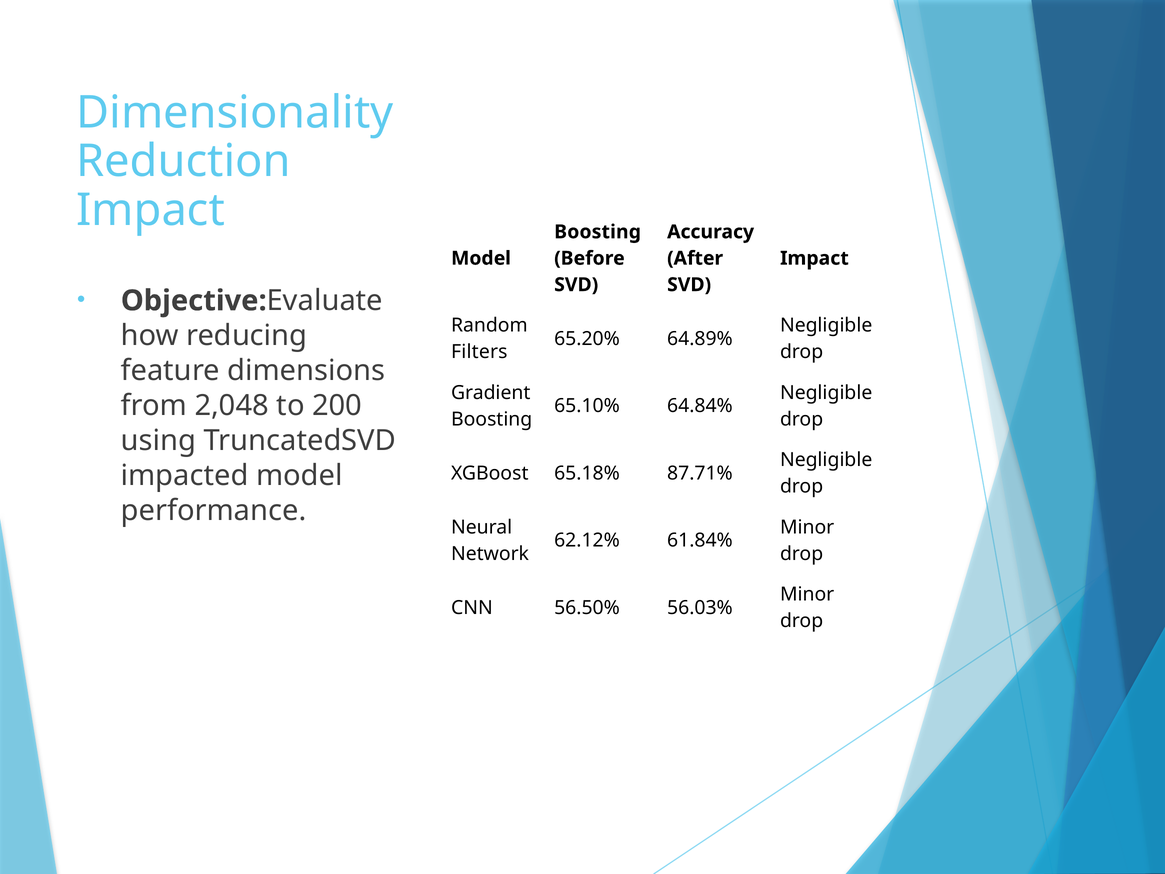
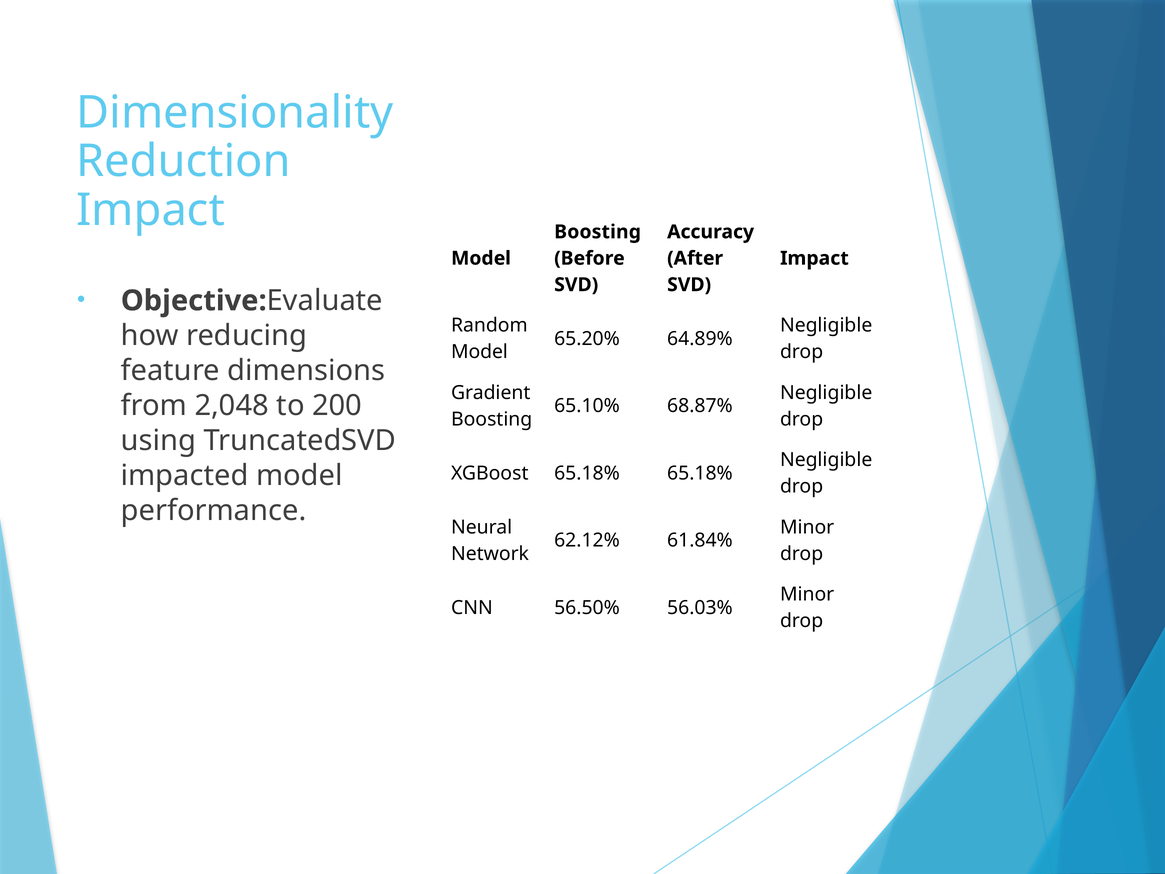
Filters at (479, 352): Filters -> Model
64.84%: 64.84% -> 68.87%
65.18% 87.71%: 87.71% -> 65.18%
